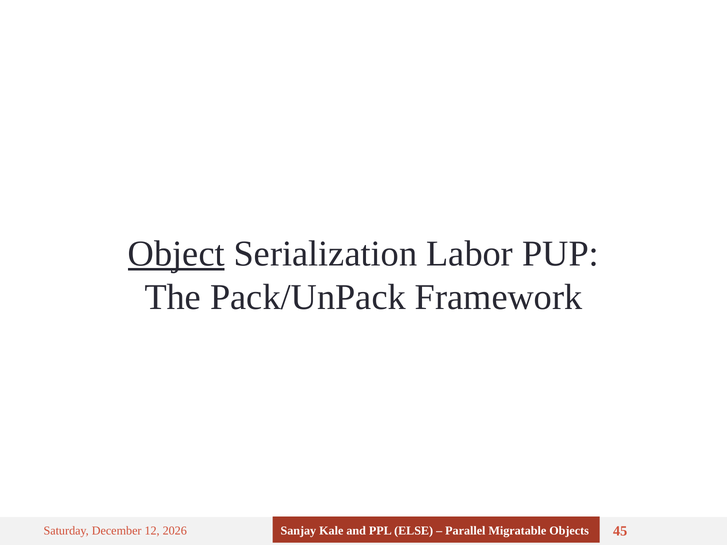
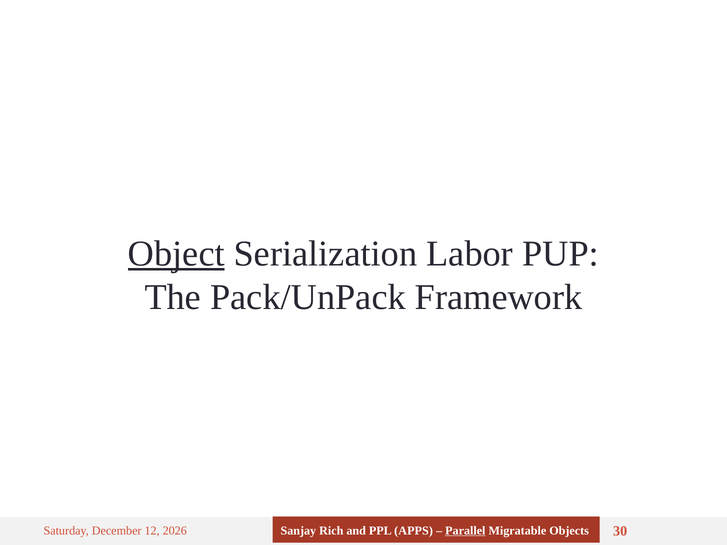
Kale: Kale -> Rich
ELSE: ELSE -> APPS
Parallel underline: none -> present
45: 45 -> 30
